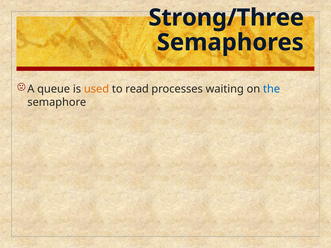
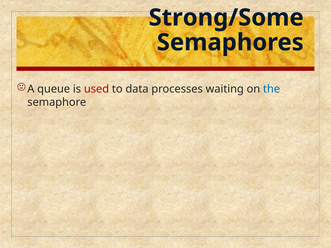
Strong/Three: Strong/Three -> Strong/Some
used colour: orange -> red
read: read -> data
